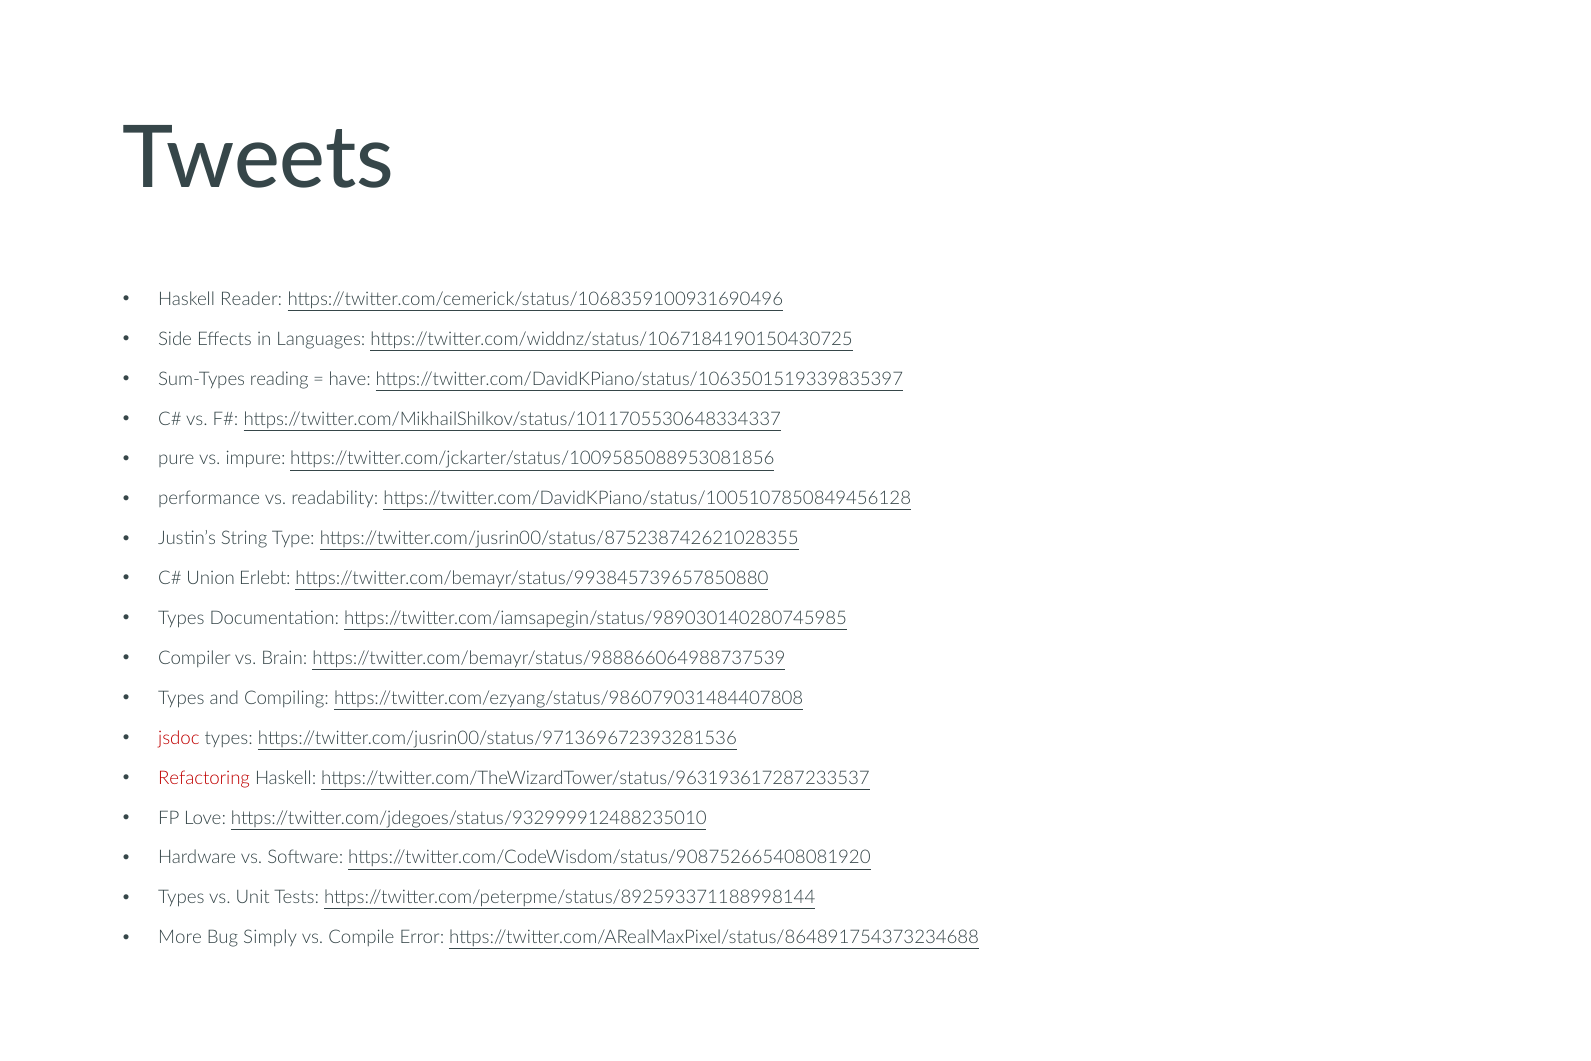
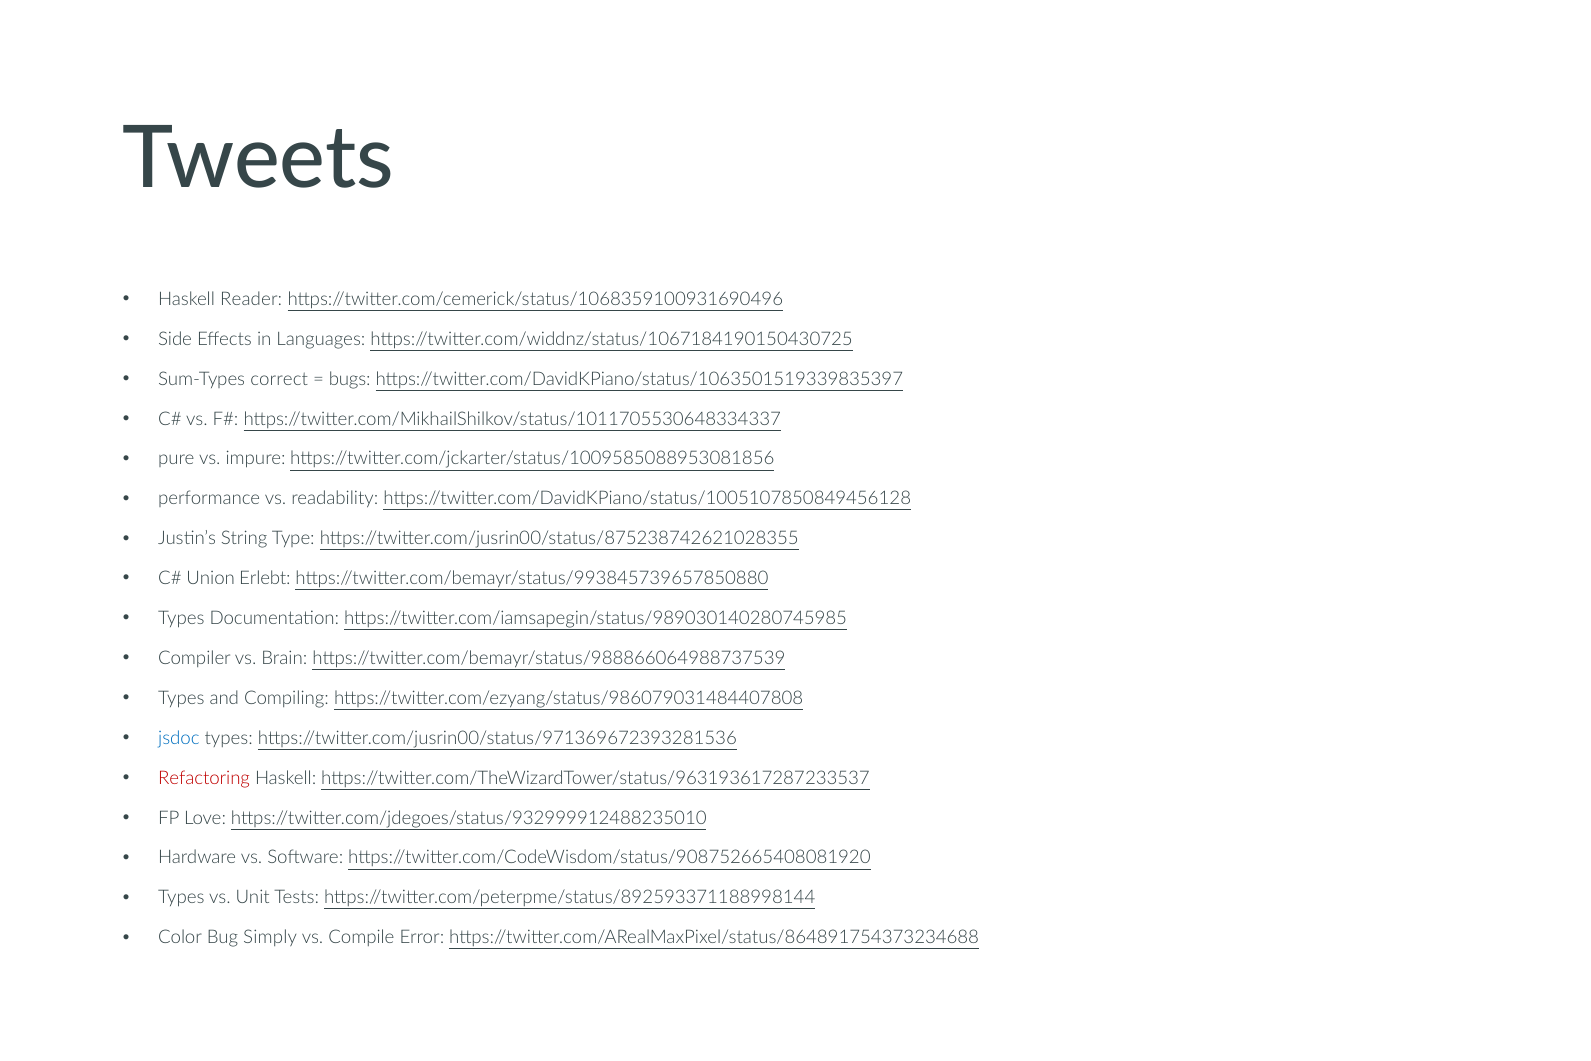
reading: reading -> correct
have: have -> bugs
jsdoc colour: red -> blue
More: More -> Color
